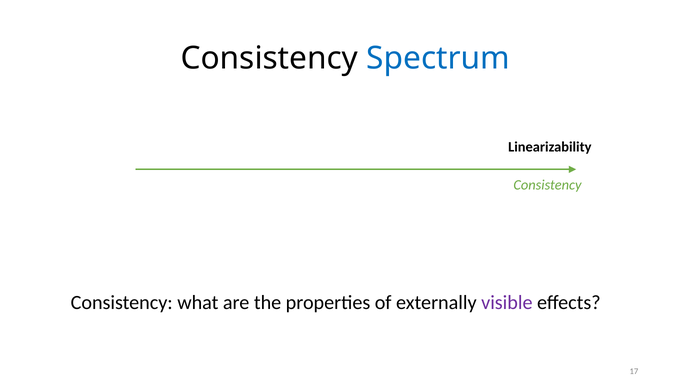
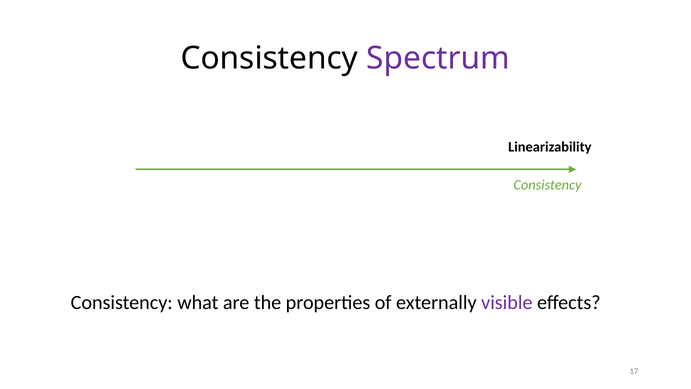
Spectrum colour: blue -> purple
